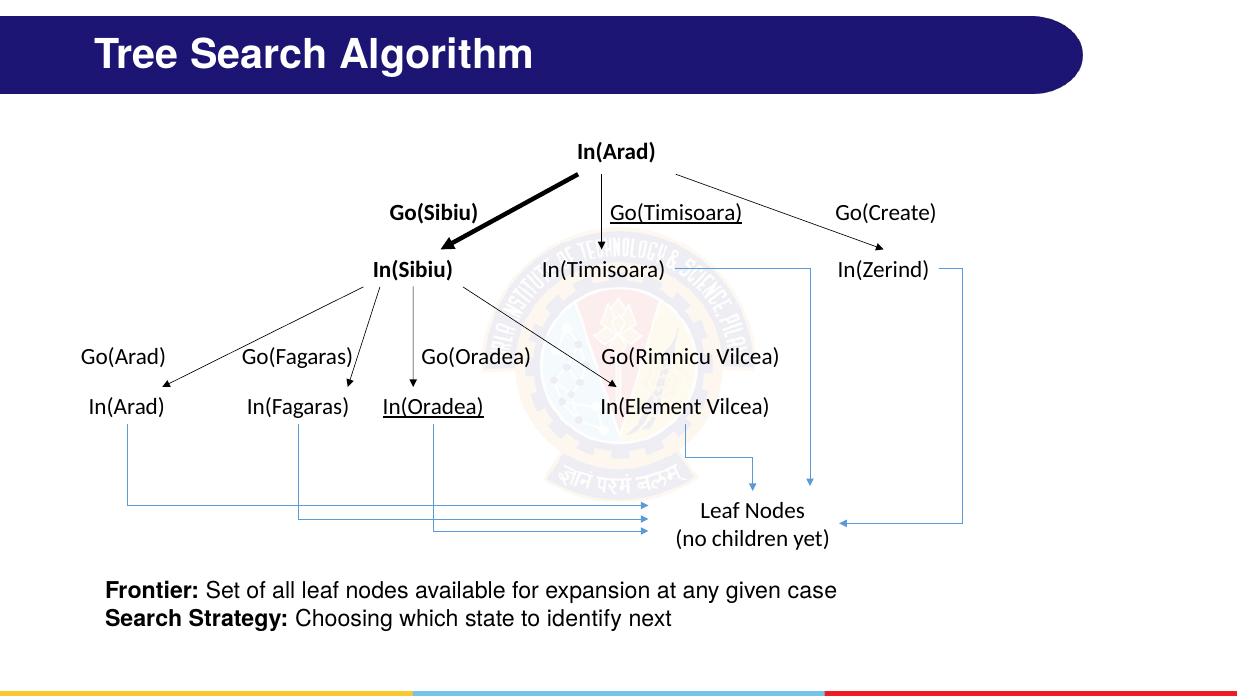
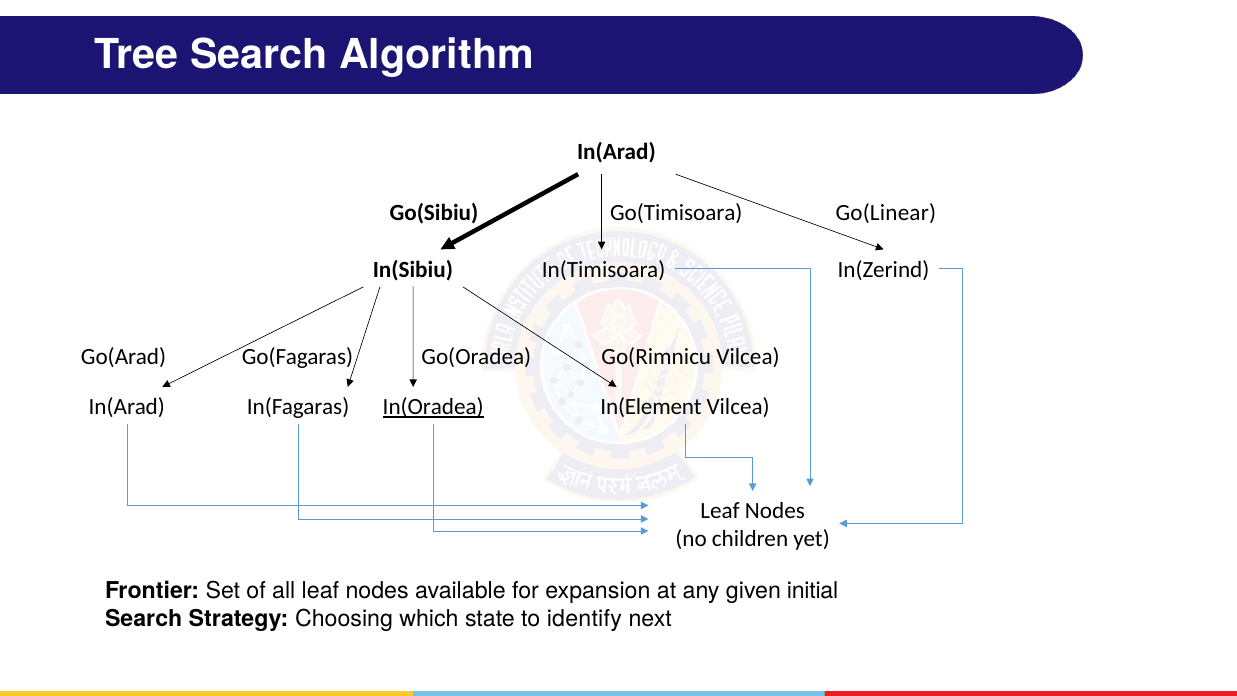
Go(Timisoara underline: present -> none
Go(Create: Go(Create -> Go(Linear
case: case -> initial
